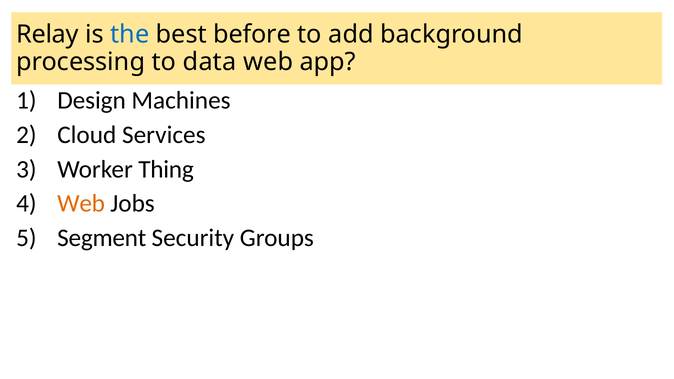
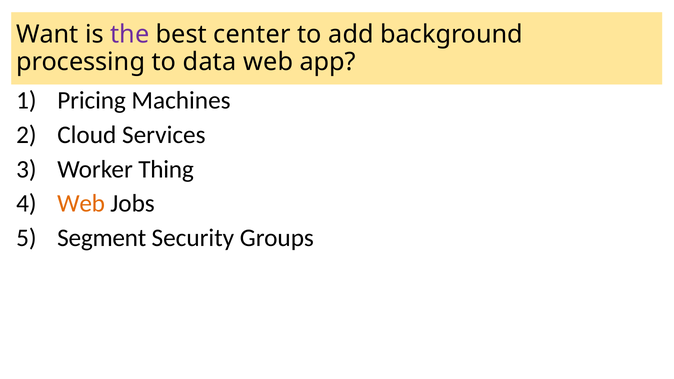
Relay: Relay -> Want
the colour: blue -> purple
before: before -> center
Design: Design -> Pricing
